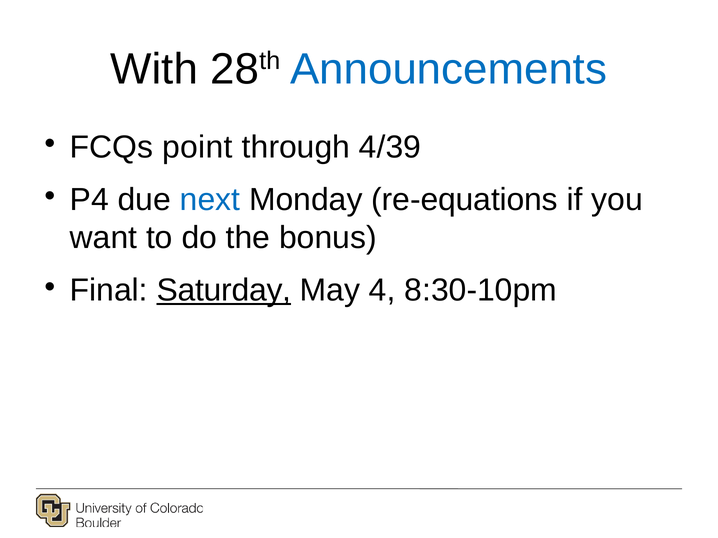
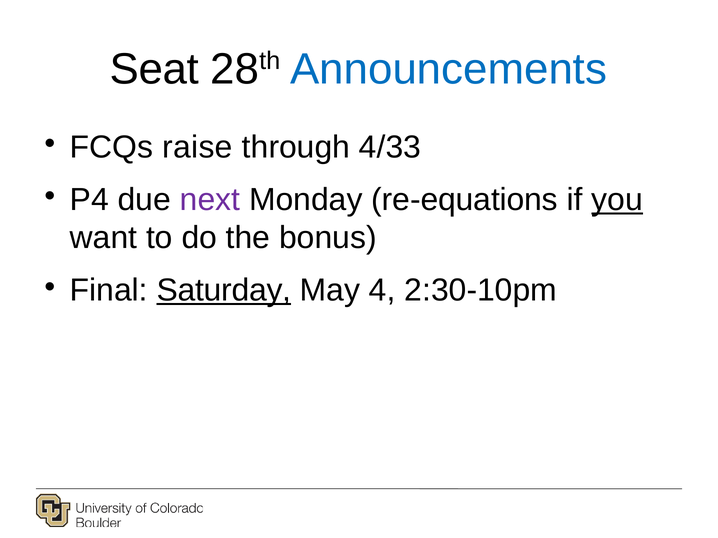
With: With -> Seat
point: point -> raise
4/39: 4/39 -> 4/33
next colour: blue -> purple
you underline: none -> present
8:30-10pm: 8:30-10pm -> 2:30-10pm
